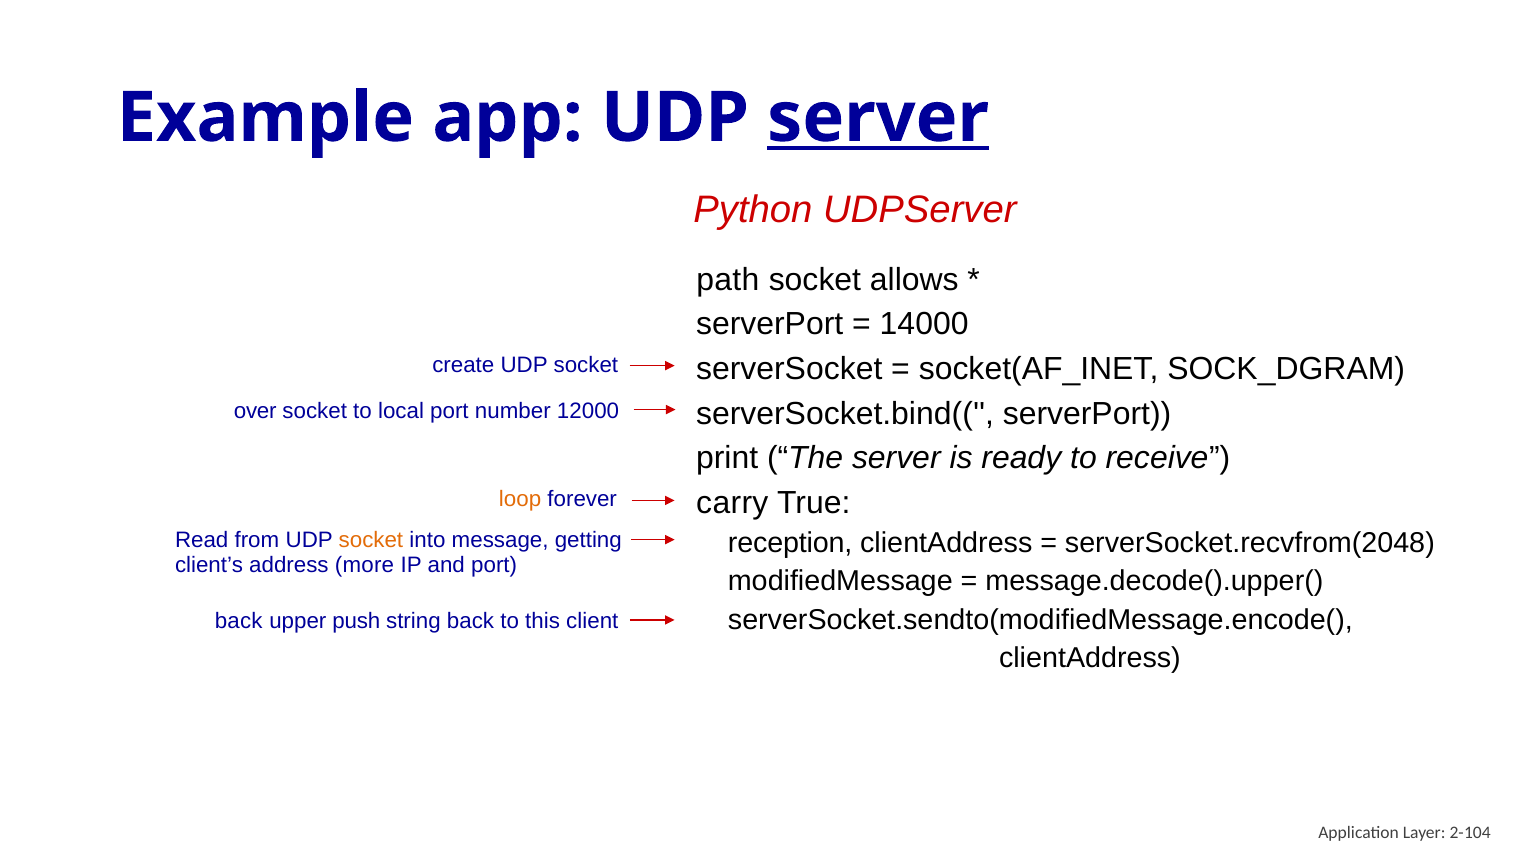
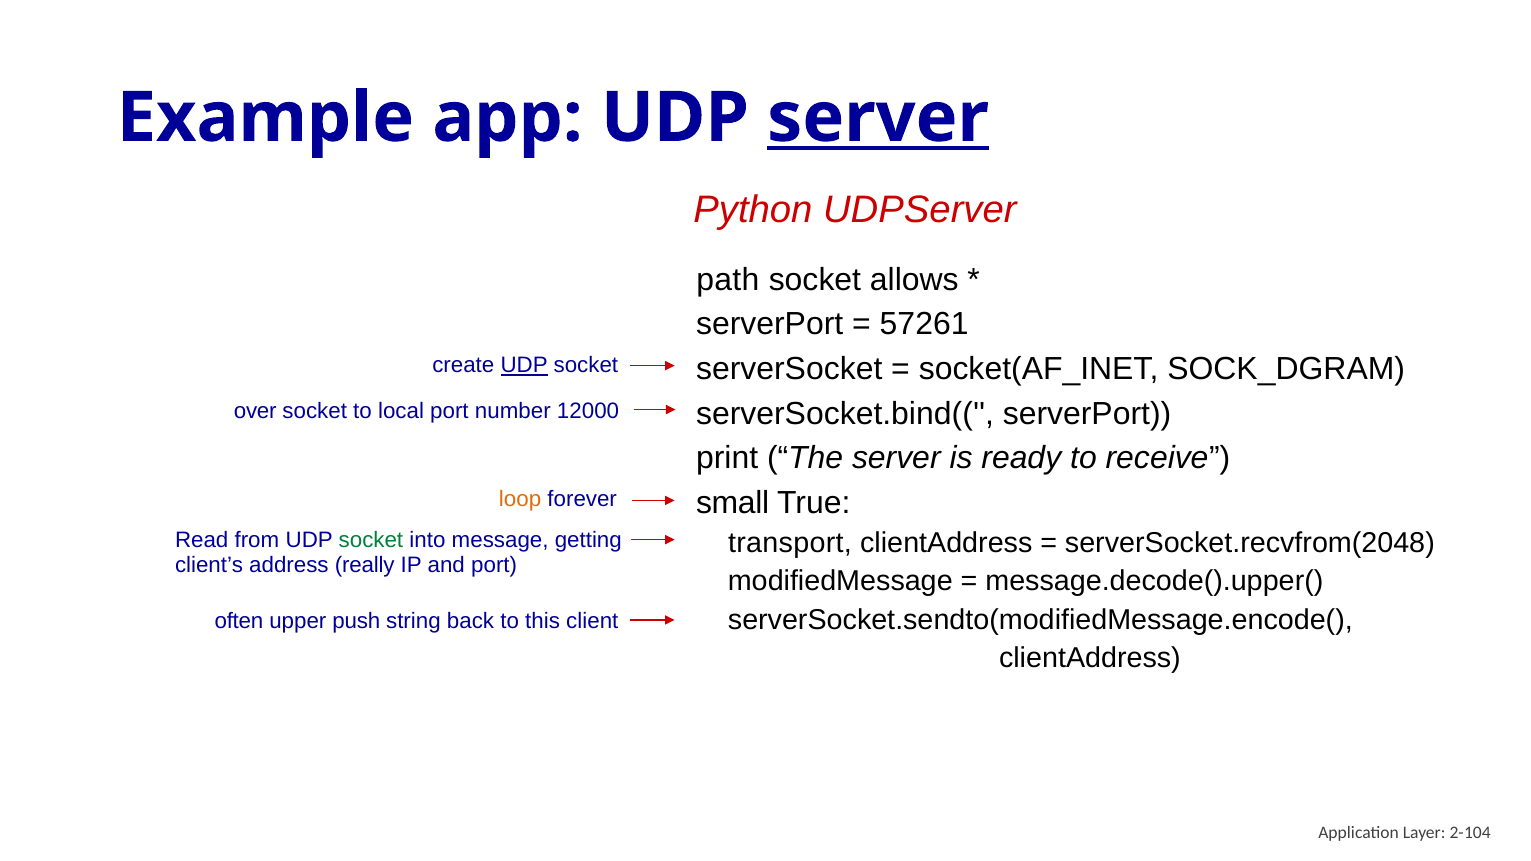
14000: 14000 -> 57261
UDP at (524, 365) underline: none -> present
carry: carry -> small
socket at (371, 540) colour: orange -> green
reception: reception -> transport
more: more -> really
back at (239, 621): back -> often
